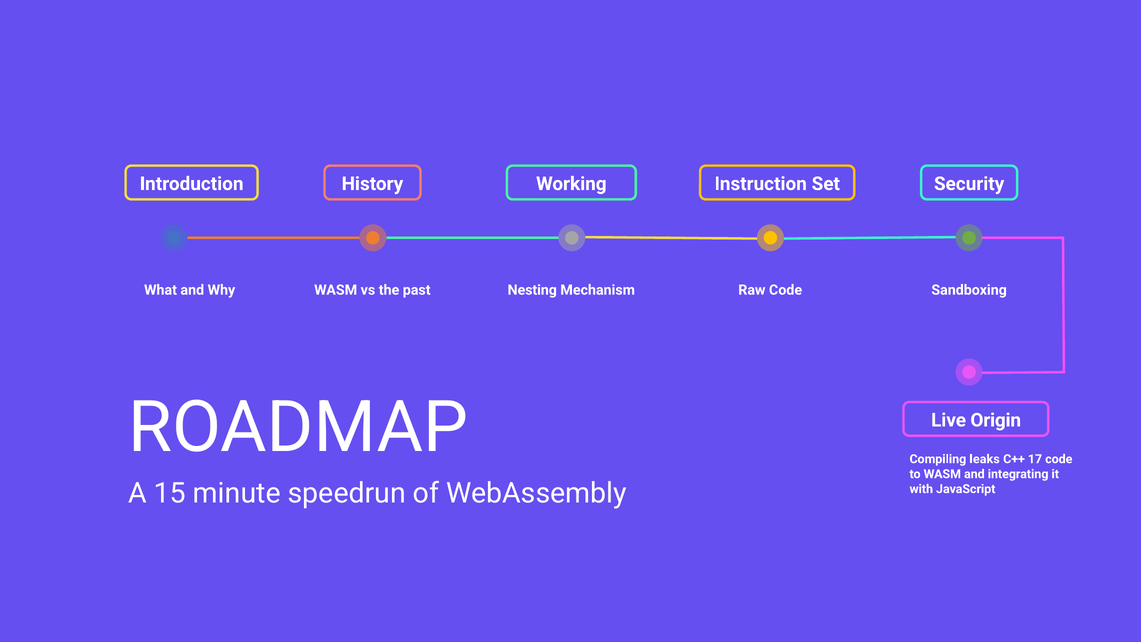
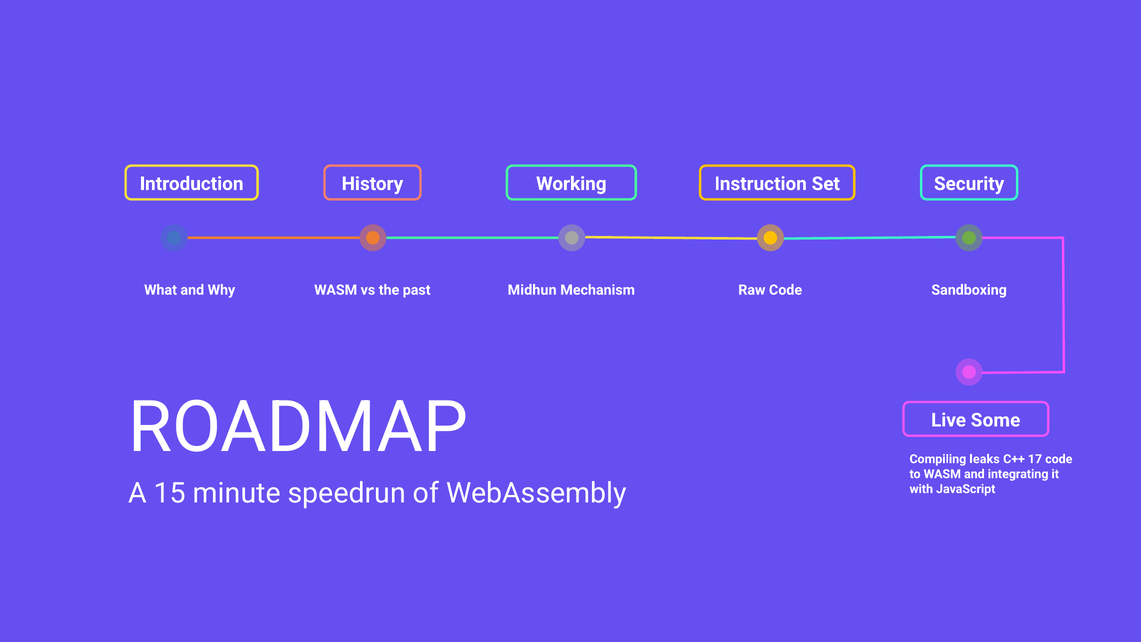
Nesting: Nesting -> Midhun
Origin: Origin -> Some
